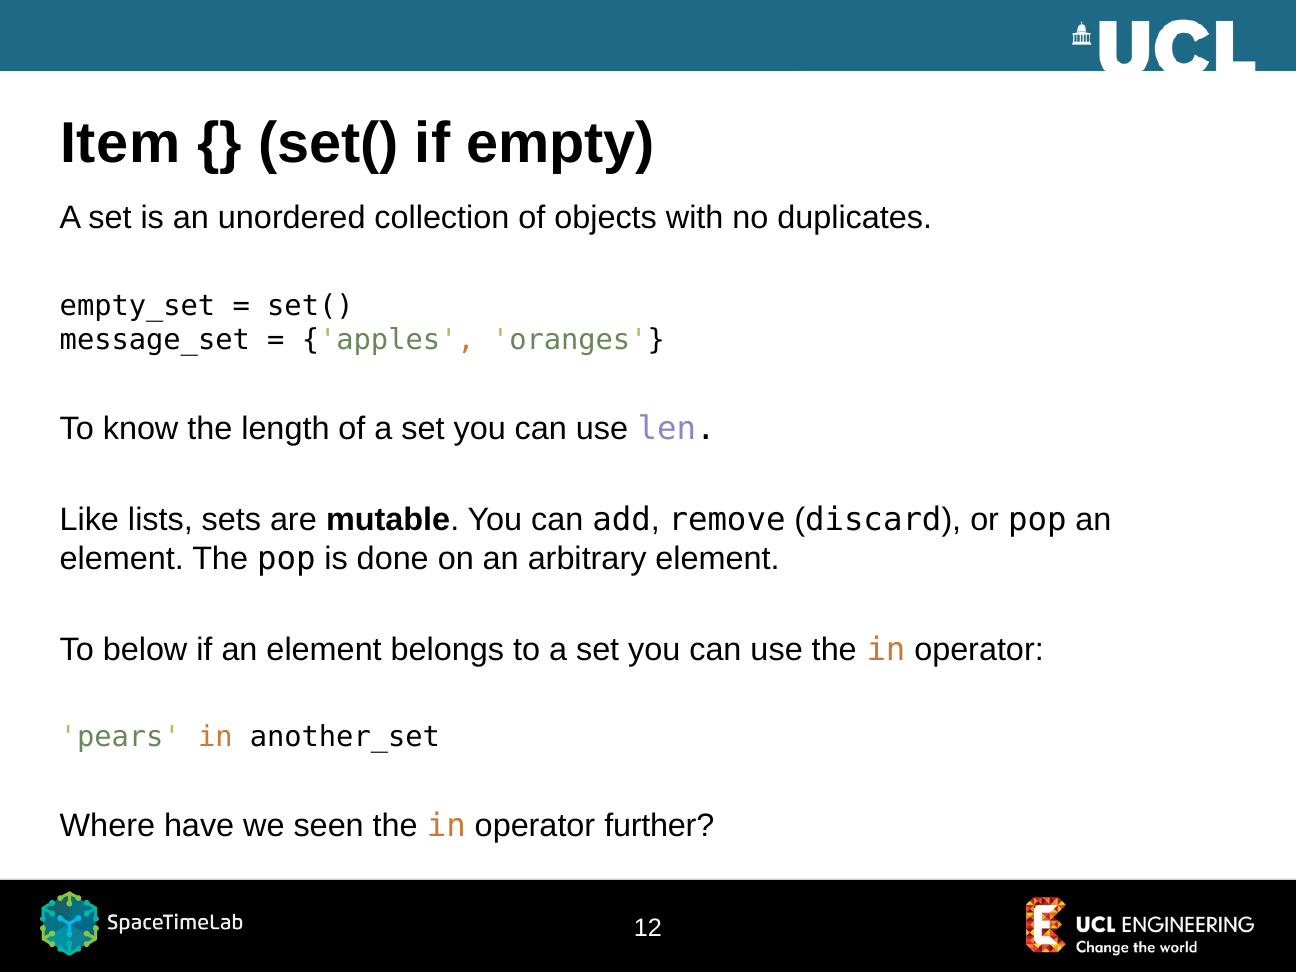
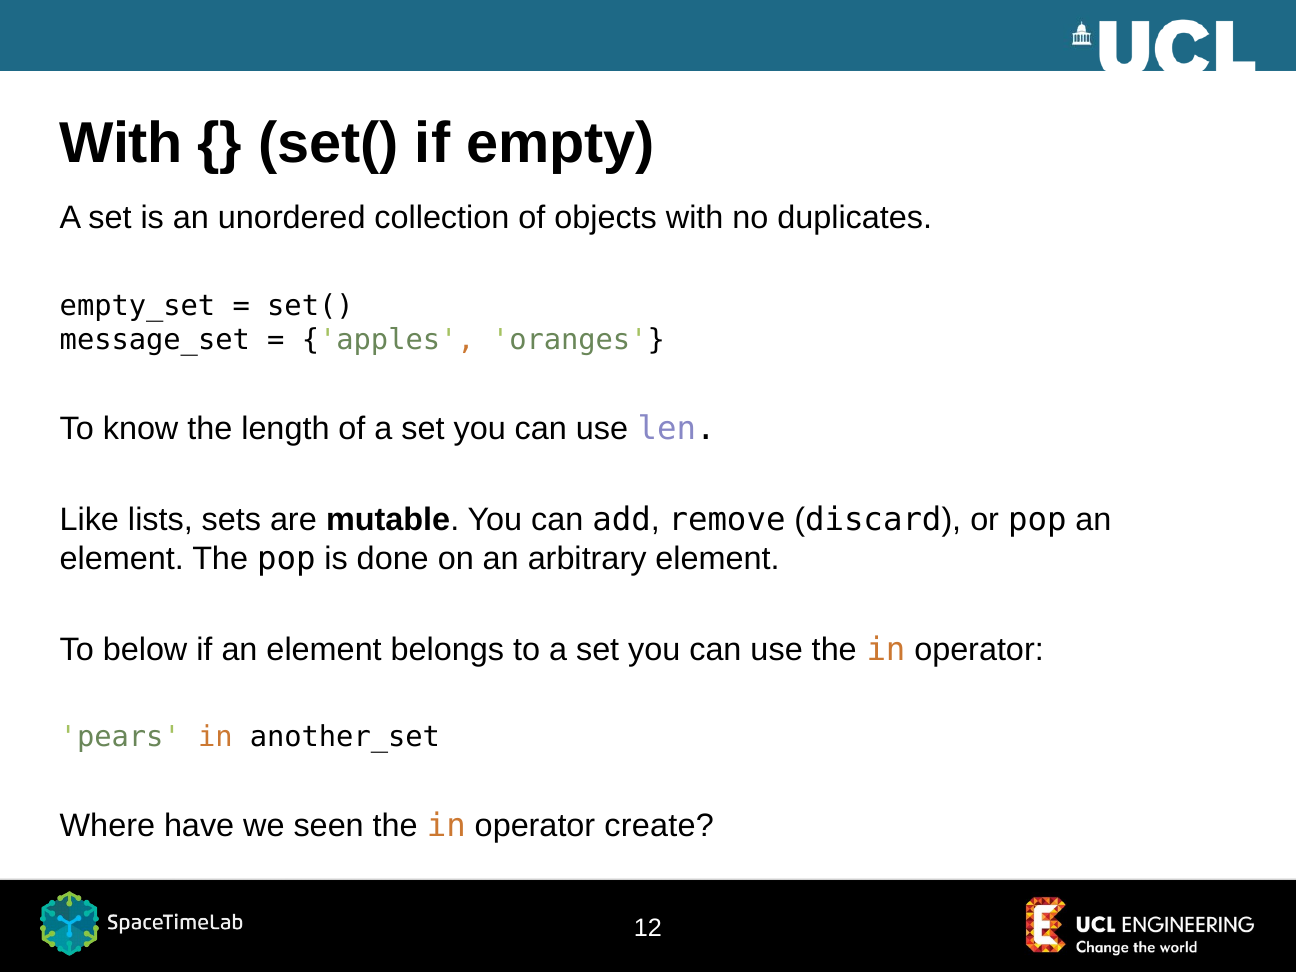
Item at (120, 143): Item -> With
further: further -> create
